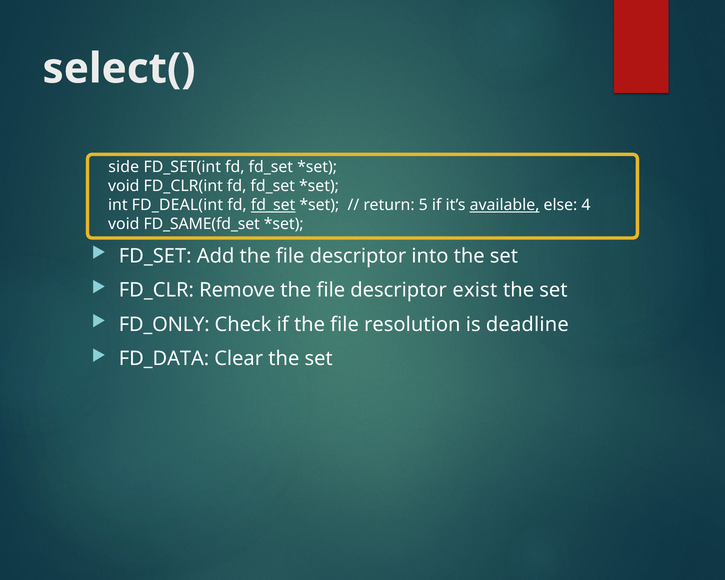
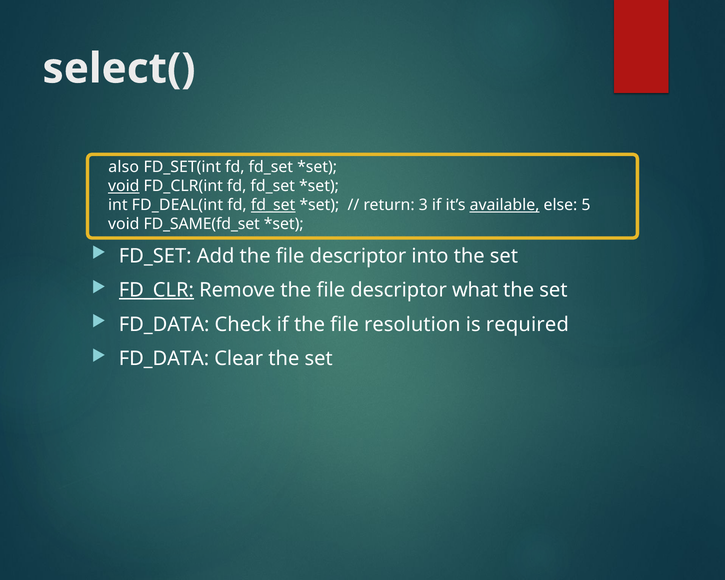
side: side -> also
void at (124, 186) underline: none -> present
5: 5 -> 3
4: 4 -> 5
FD_CLR underline: none -> present
exist: exist -> what
FD_ONLY at (164, 324): FD_ONLY -> FD_DATA
deadline: deadline -> required
